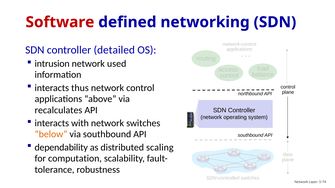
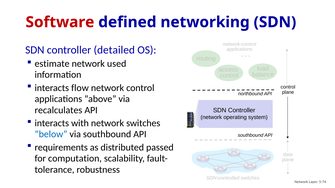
intrusion: intrusion -> estimate
thus: thus -> flow
below colour: orange -> blue
dependability: dependability -> requirements
scaling: scaling -> passed
